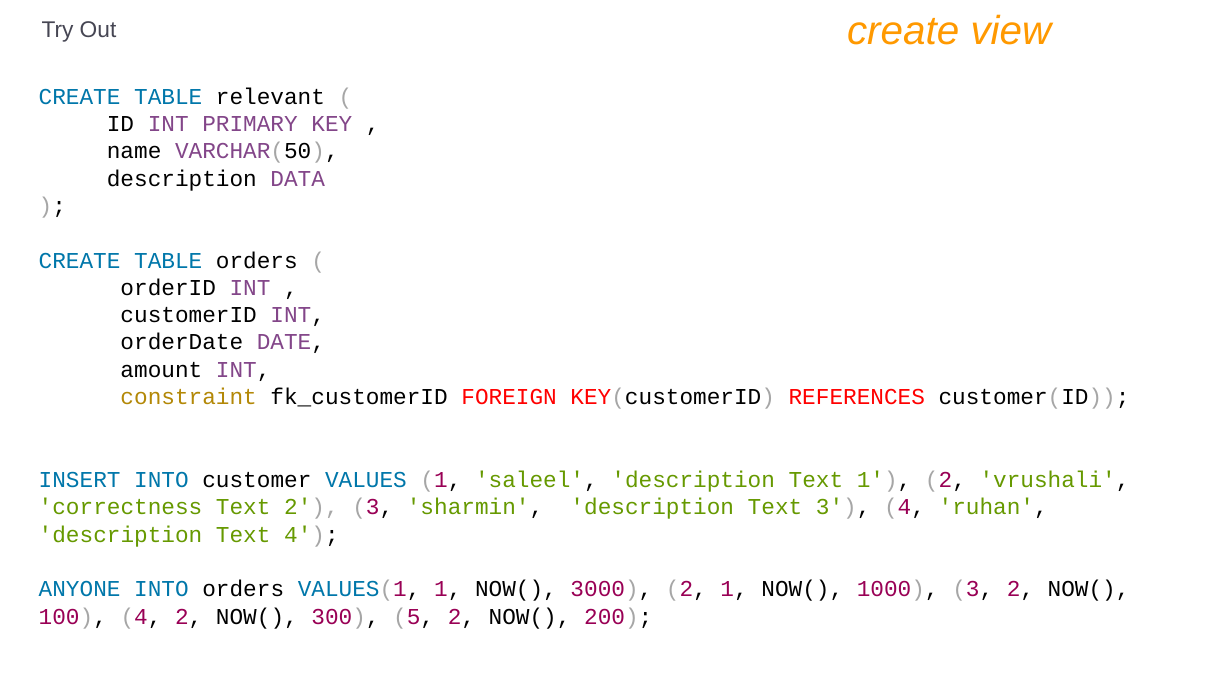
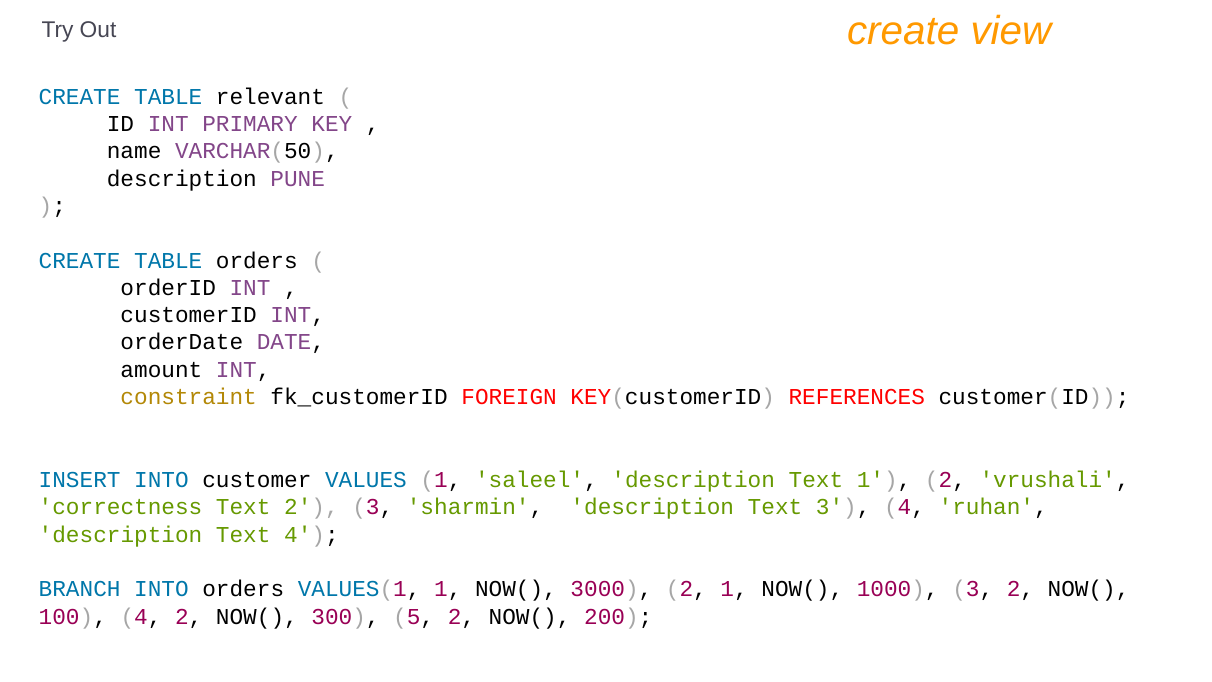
DATA: DATA -> PUNE
ANYONE: ANYONE -> BRANCH
